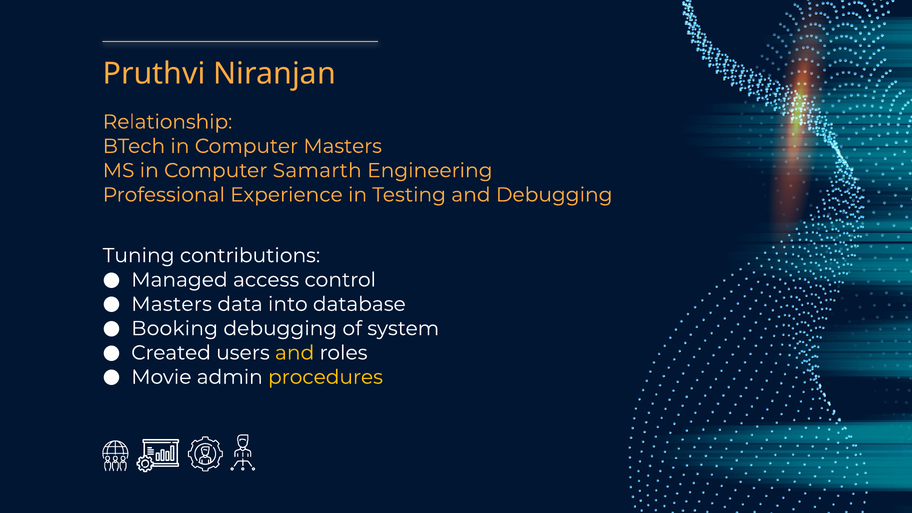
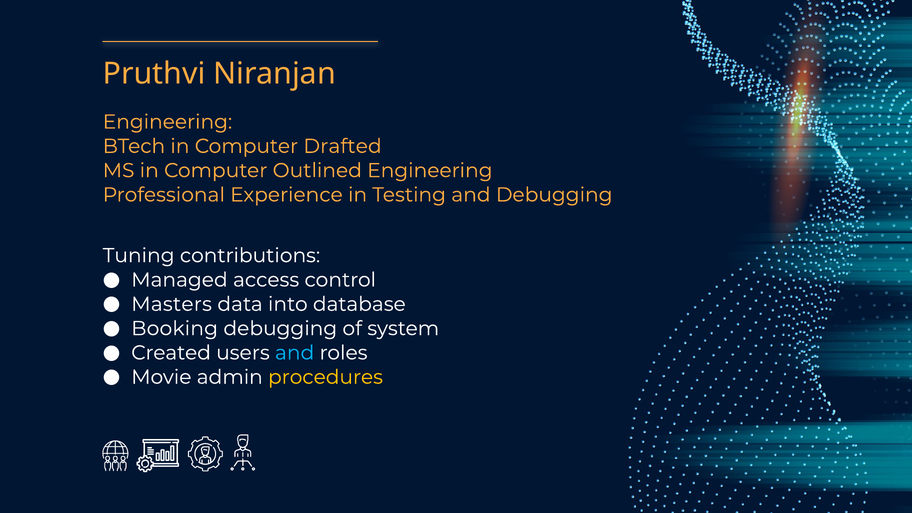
Relationship at (168, 122): Relationship -> Engineering
Computer Masters: Masters -> Drafted
Samarth: Samarth -> Outlined
and at (295, 353) colour: yellow -> light blue
